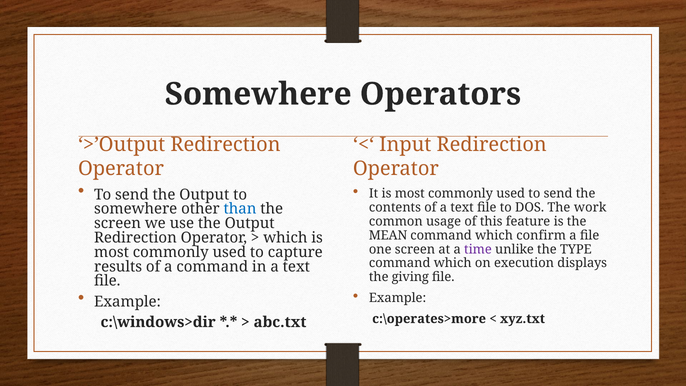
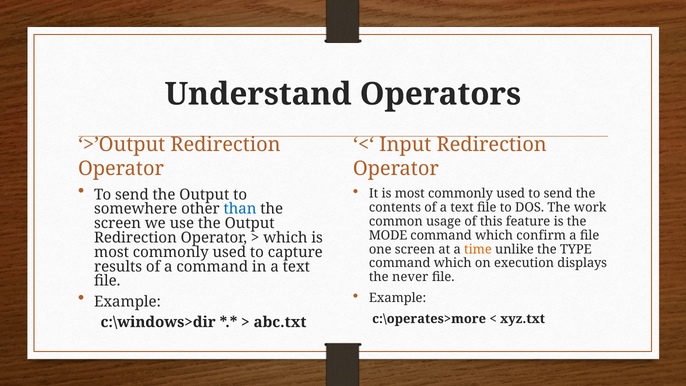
Somewhere at (258, 94): Somewhere -> Understand
MEAN: MEAN -> MODE
time colour: purple -> orange
giving: giving -> never
